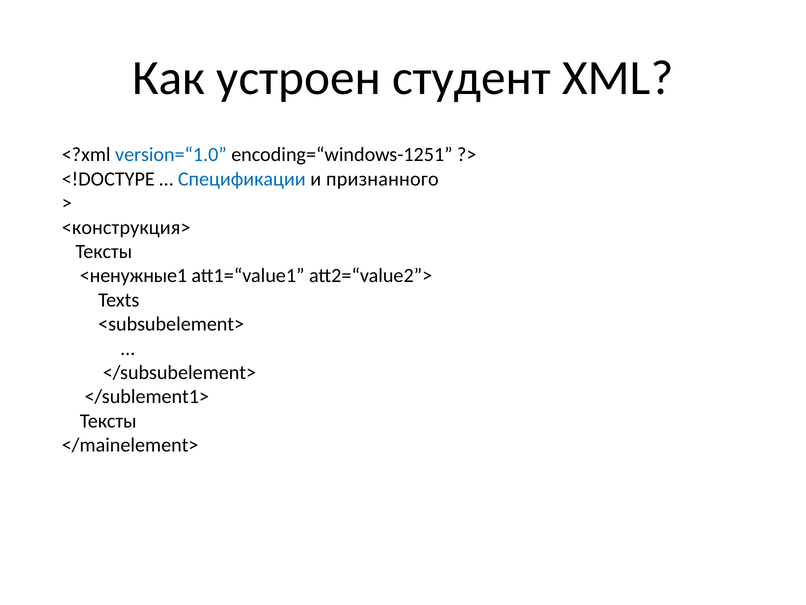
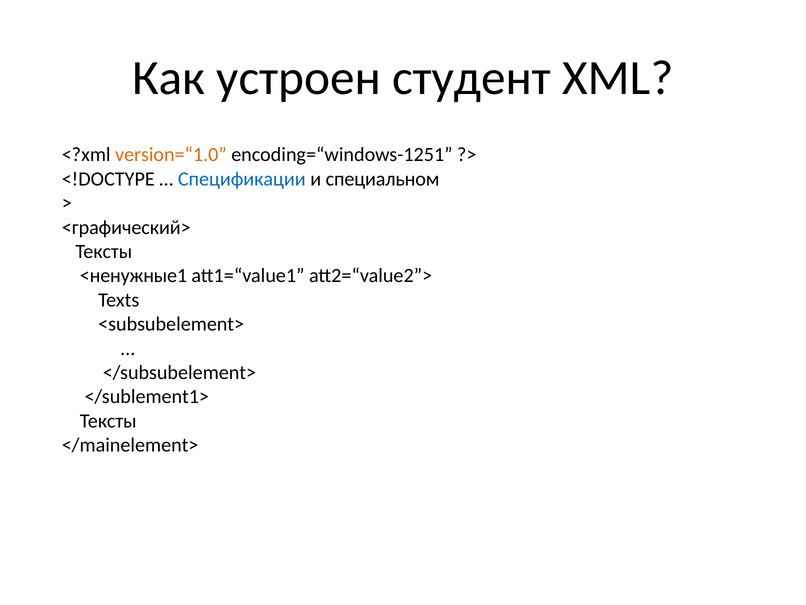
version=“1.0 colour: blue -> orange
признанного: признанного -> специальном
<конструкция>: <конструкция> -> <графический>
